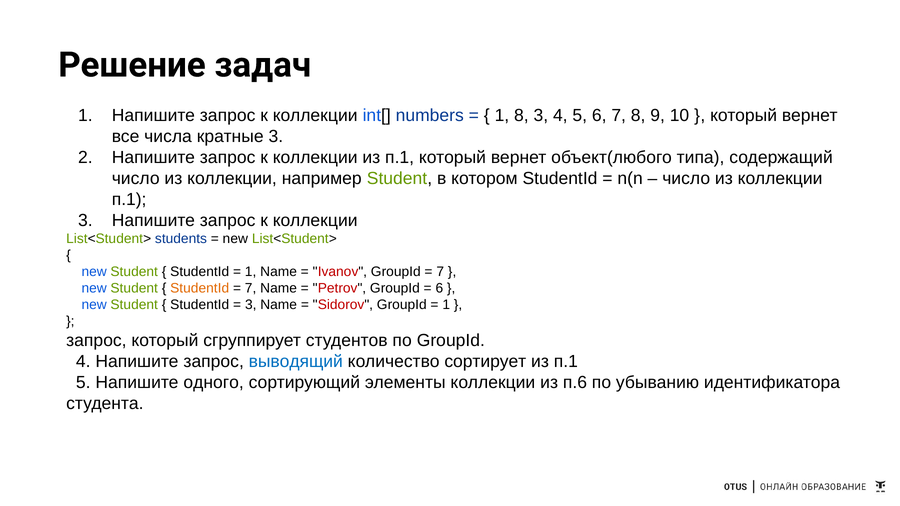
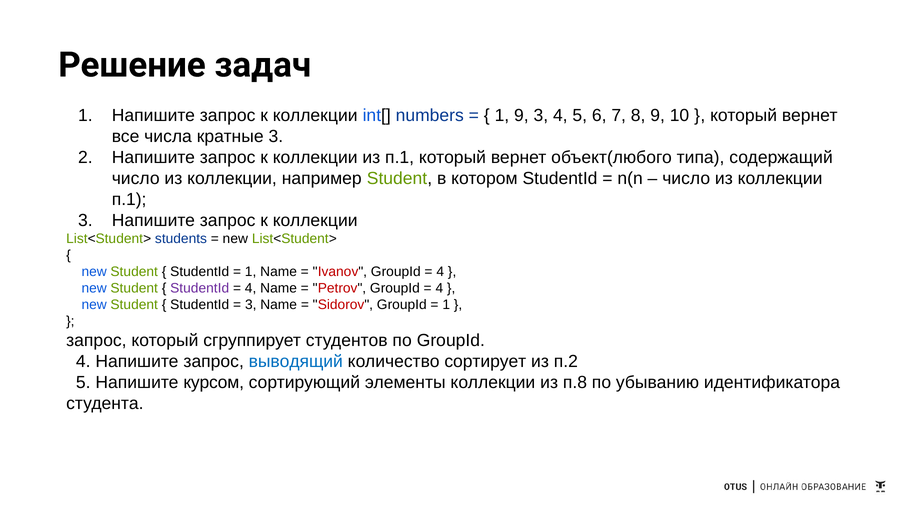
1 8: 8 -> 9
7 at (440, 272): 7 -> 4
StudentId at (200, 289) colour: orange -> purple
7 at (251, 289): 7 -> 4
6 at (439, 289): 6 -> 4
п.1 at (566, 362): п.1 -> п.2
одного: одного -> курсом
п.6: п.6 -> п.8
